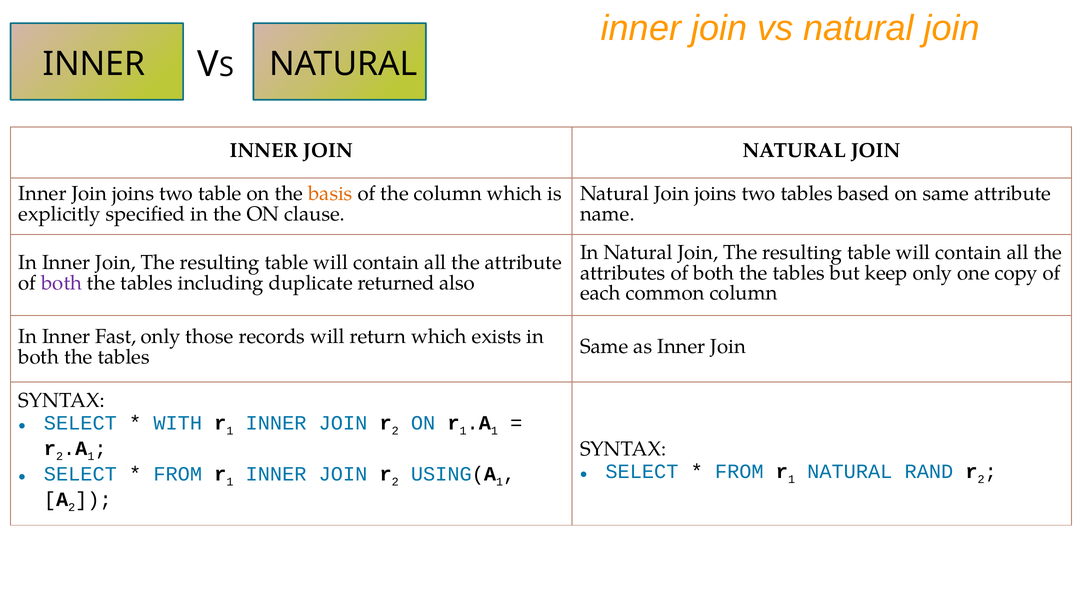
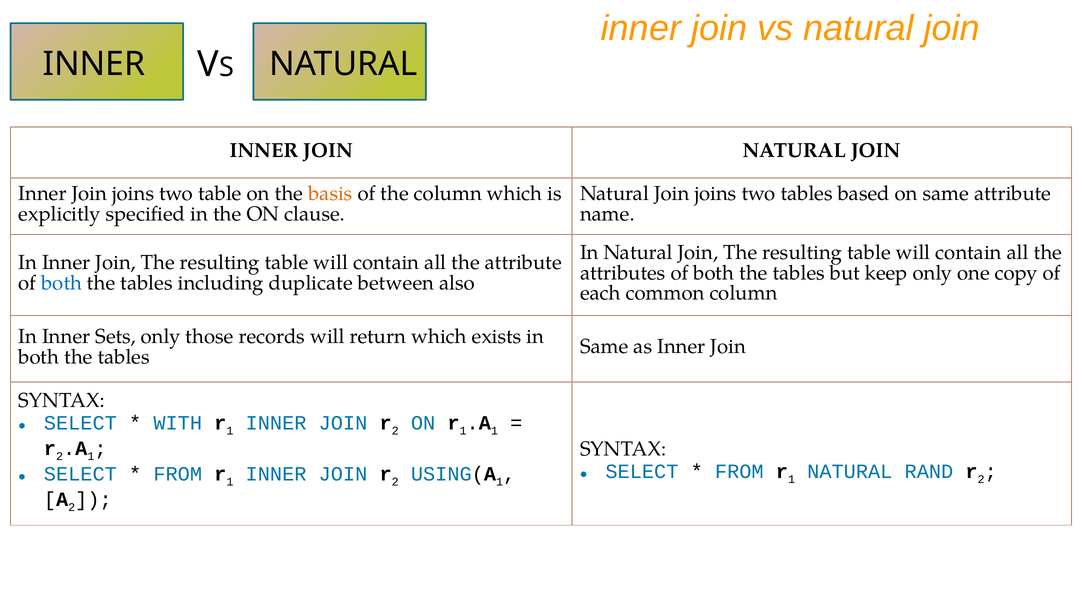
both at (62, 283) colour: purple -> blue
returned: returned -> between
Fast: Fast -> Sets
